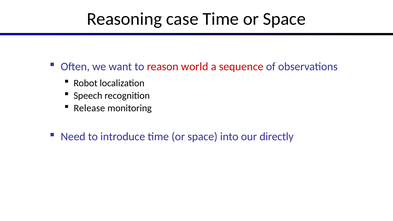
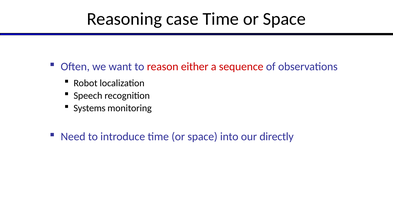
world: world -> either
Release: Release -> Systems
